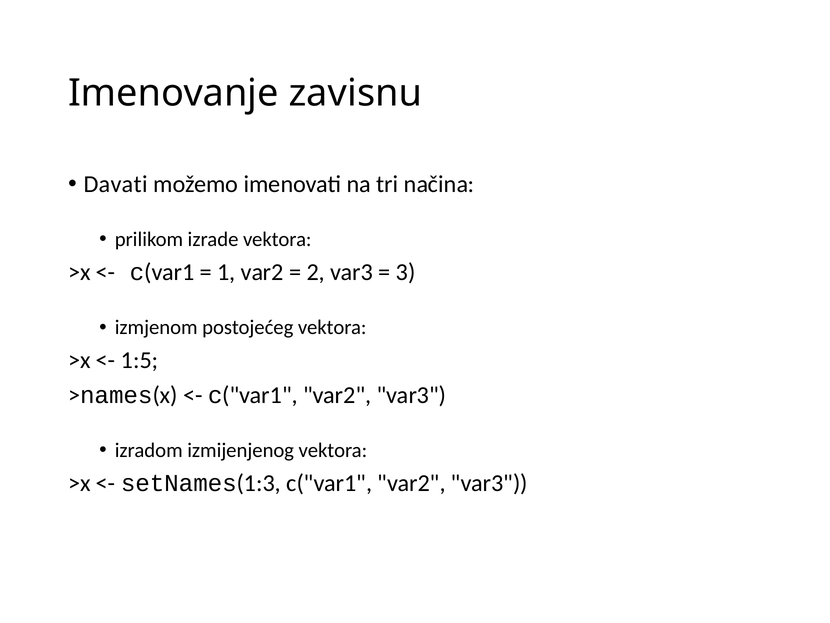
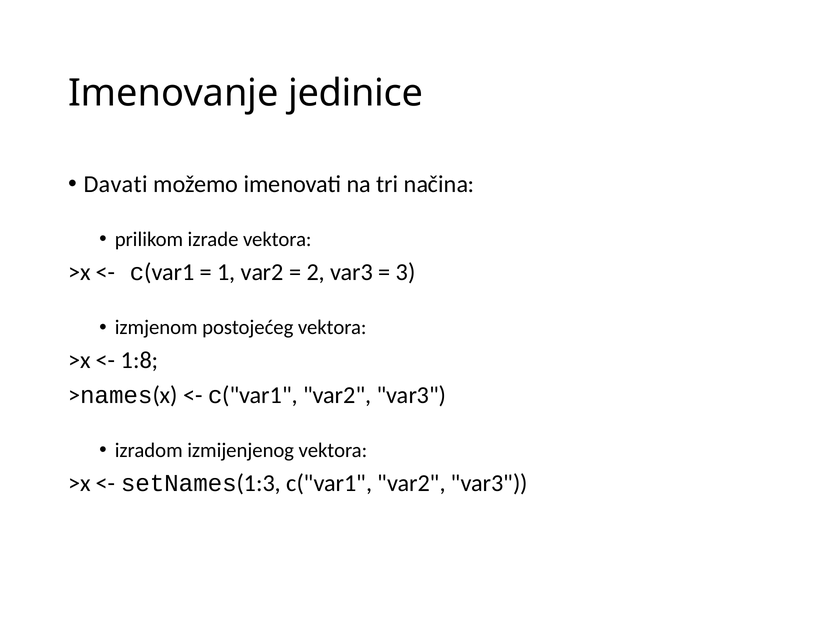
zavisnu: zavisnu -> jedinice
1:5: 1:5 -> 1:8
